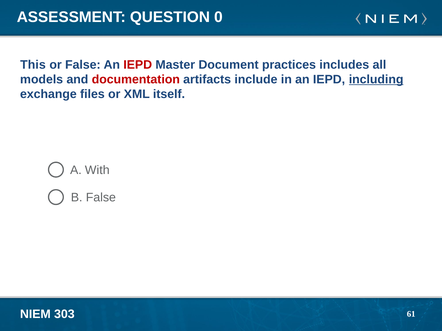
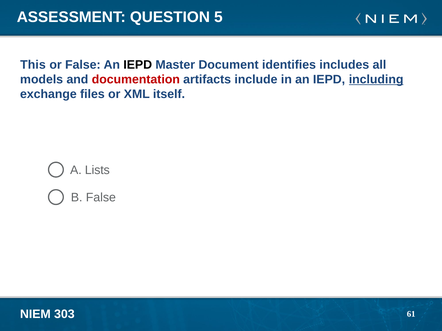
0: 0 -> 5
IEPD at (138, 65) colour: red -> black
practices: practices -> identifies
With: With -> Lists
